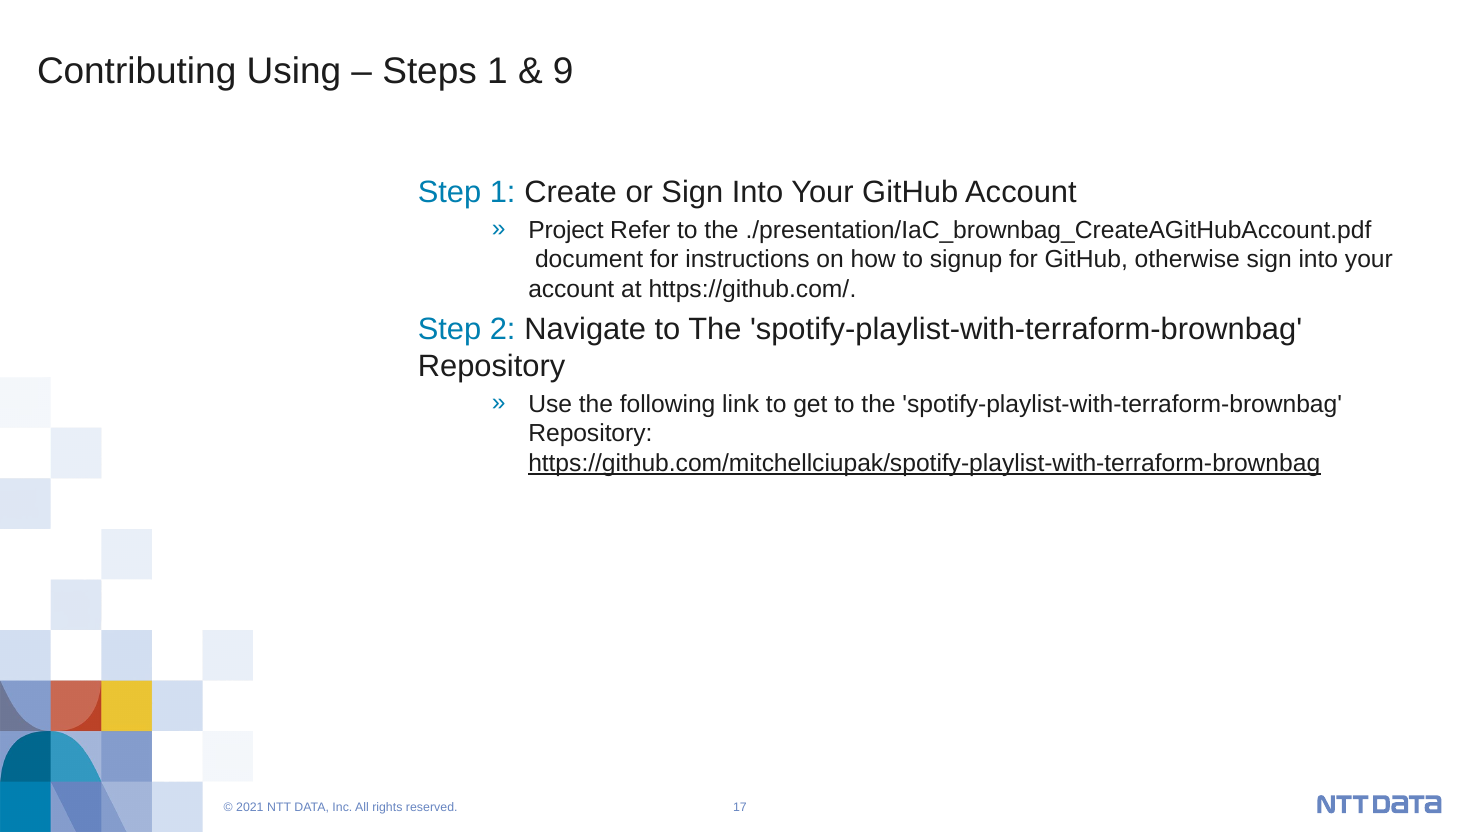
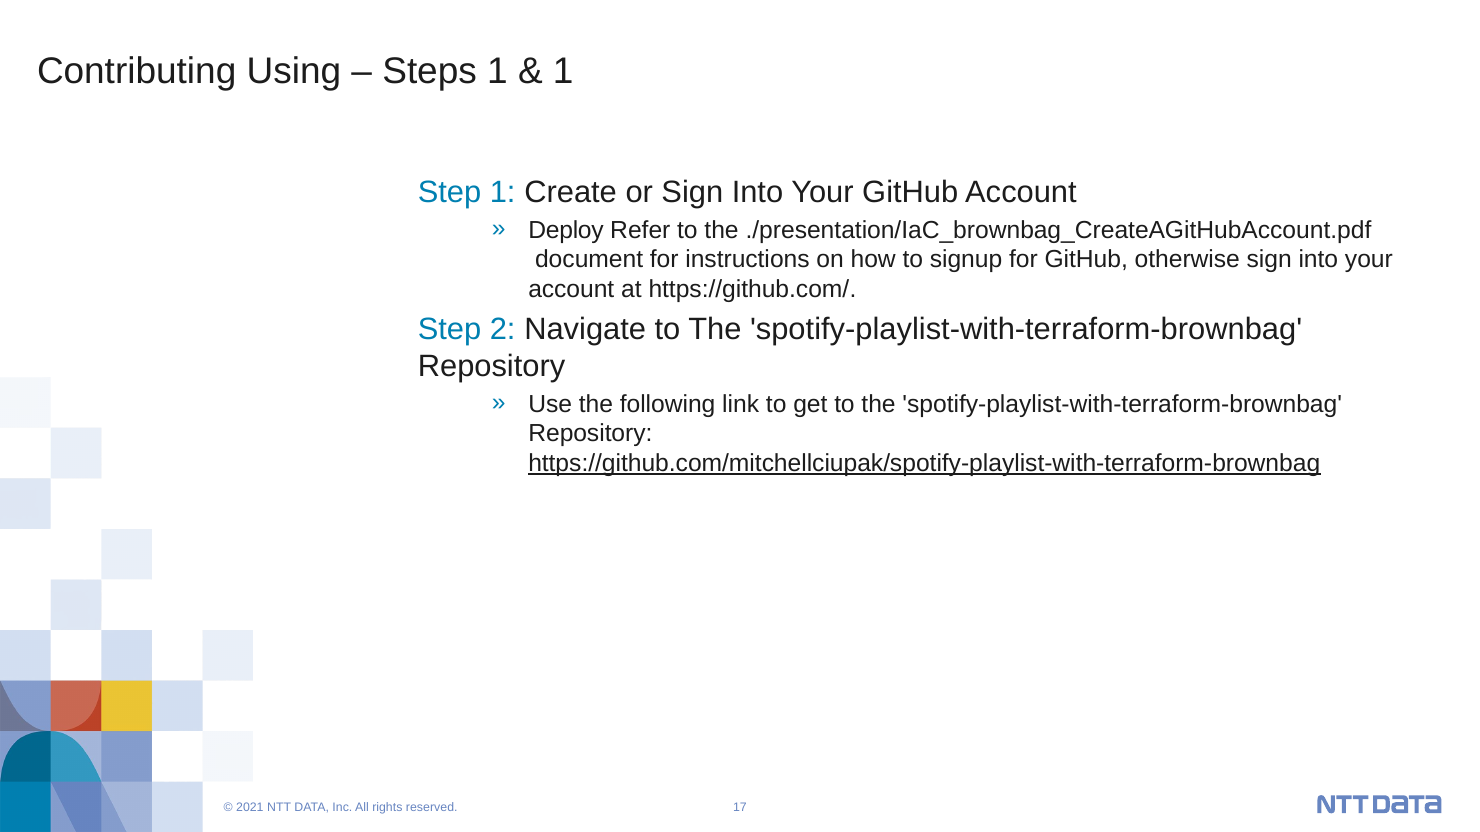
9 at (563, 71): 9 -> 1
Project: Project -> Deploy
